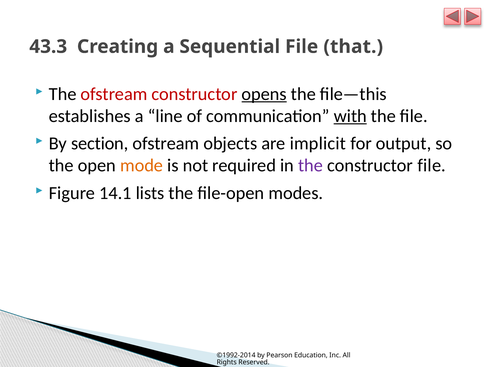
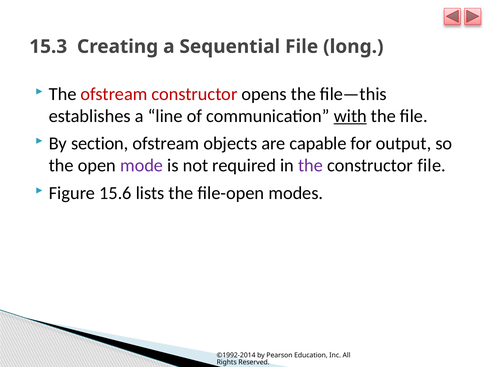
43.3: 43.3 -> 15.3
that: that -> long
opens underline: present -> none
implicit: implicit -> capable
mode colour: orange -> purple
14.1: 14.1 -> 15.6
